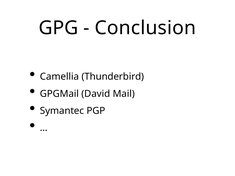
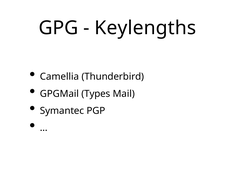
Conclusion: Conclusion -> Keylengths
David: David -> Types
